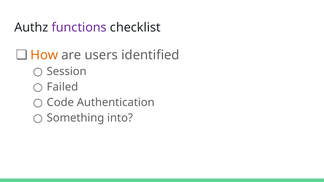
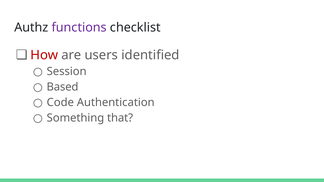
How colour: orange -> red
Failed: Failed -> Based
into: into -> that
